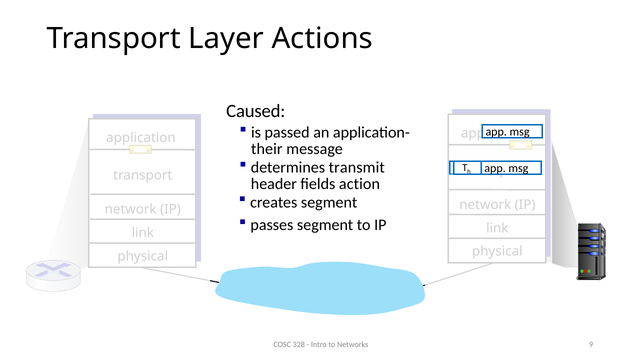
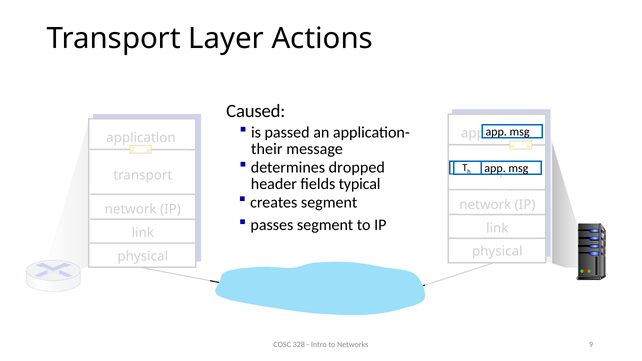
transmit: transmit -> dropped
action: action -> typical
